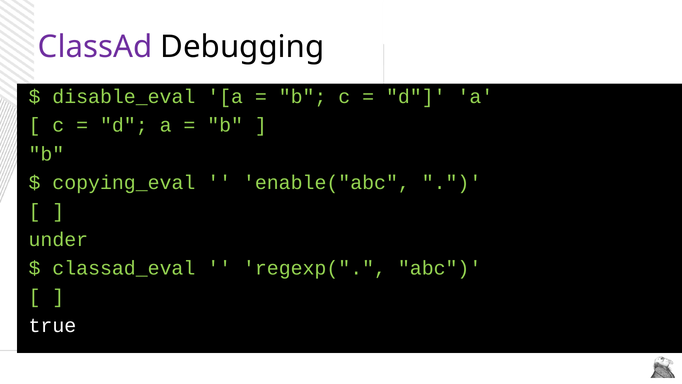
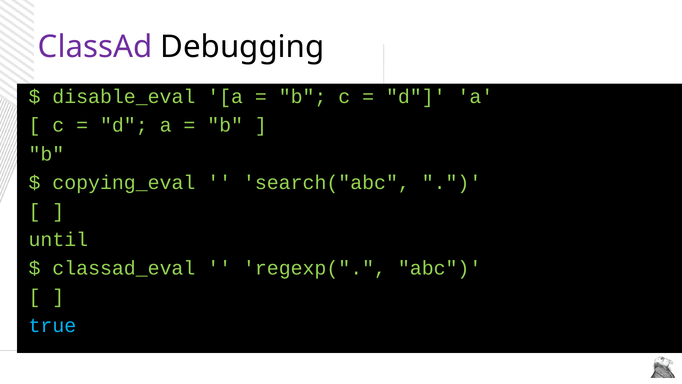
enable("abc: enable("abc -> search("abc
under: under -> until
true colour: white -> light blue
